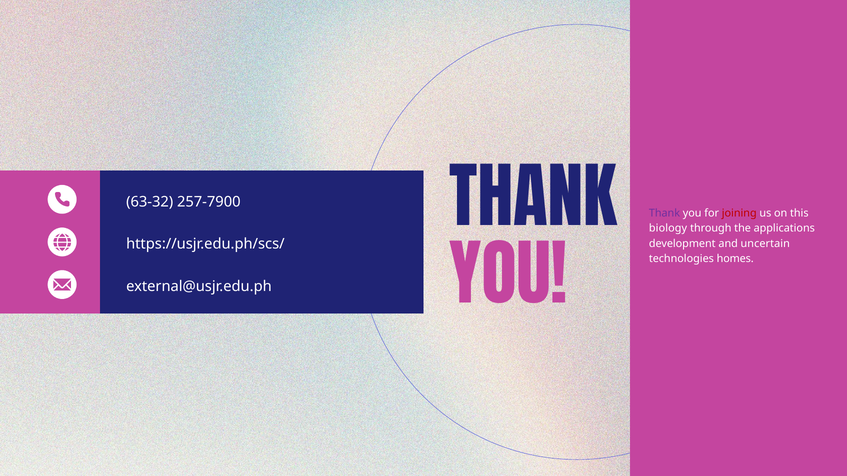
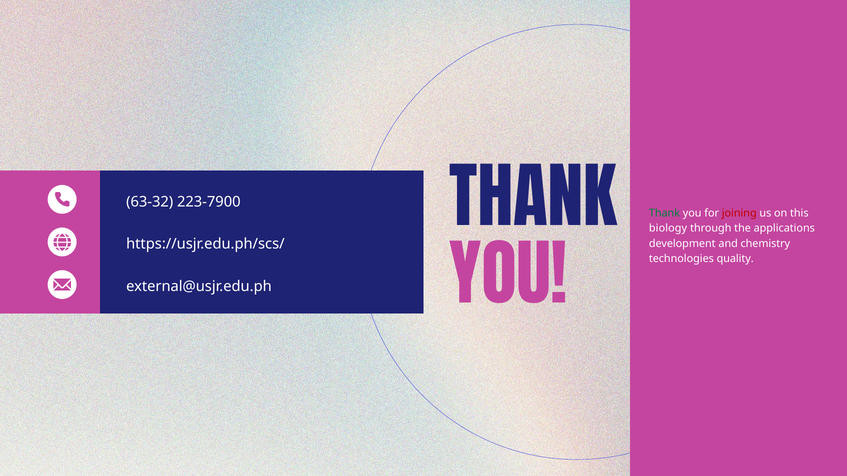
257-7900: 257-7900 -> 223-7900
Thank at (664, 213) colour: purple -> green
uncertain: uncertain -> chemistry
homes: homes -> quality
